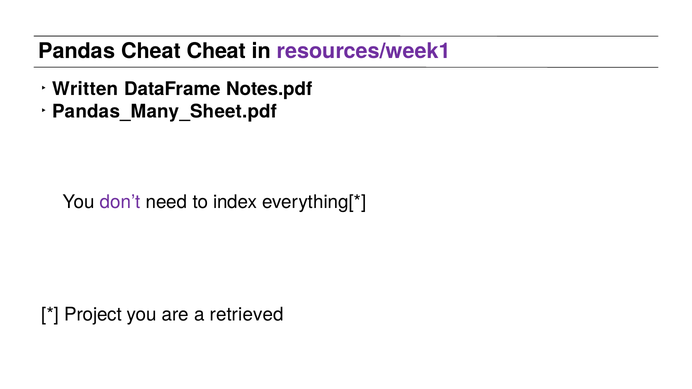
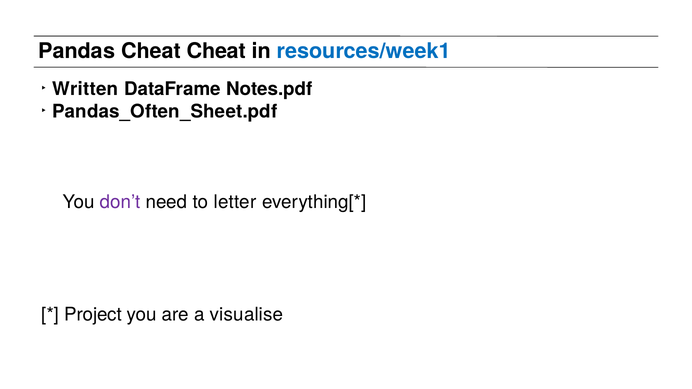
resources/week1 colour: purple -> blue
Pandas_Many_Sheet.pdf: Pandas_Many_Sheet.pdf -> Pandas_Often_Sheet.pdf
index: index -> letter
retrieved: retrieved -> visualise
